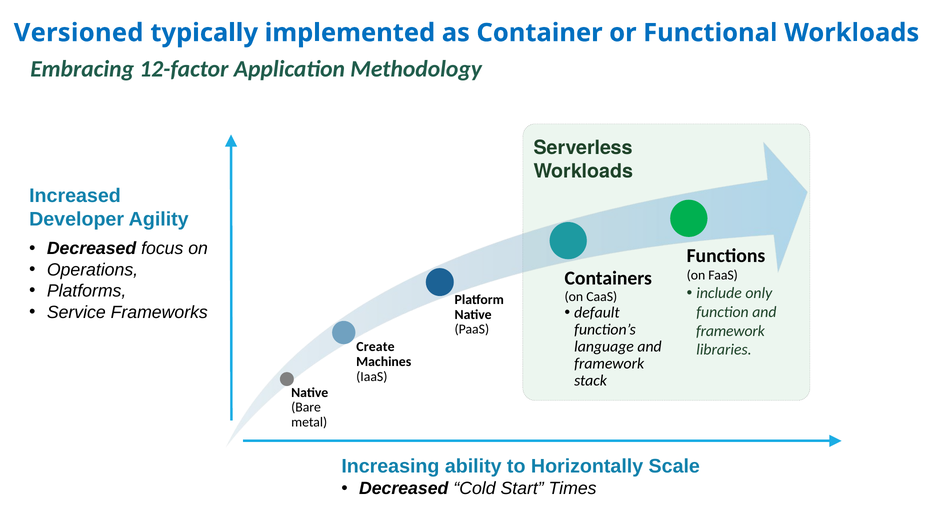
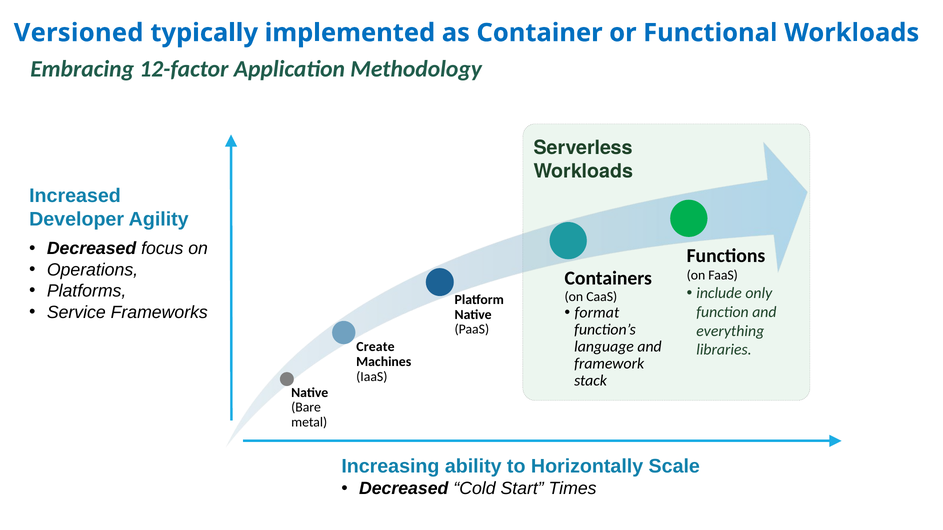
default: default -> format
framework at (730, 331): framework -> everything
